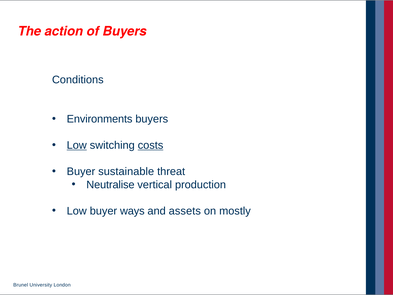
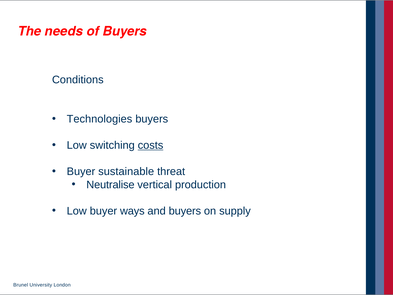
action: action -> needs
Environments: Environments -> Technologies
Low at (77, 145) underline: present -> none
and assets: assets -> buyers
mostly: mostly -> supply
